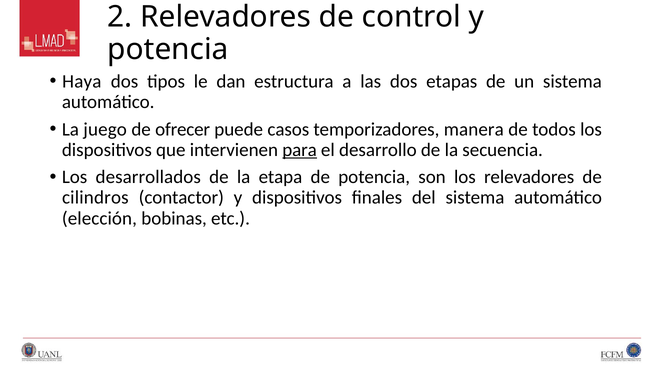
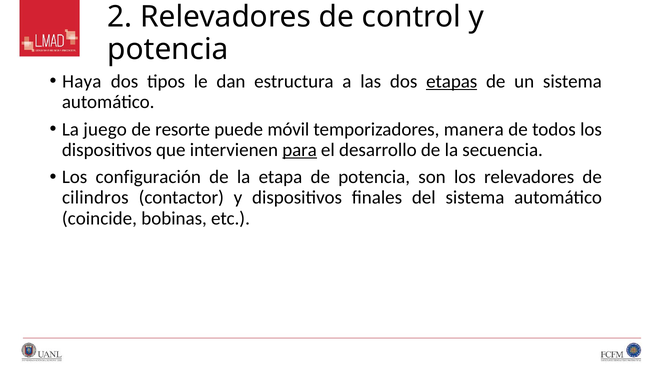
etapas underline: none -> present
ofrecer: ofrecer -> resorte
casos: casos -> móvil
desarrollados: desarrollados -> configuración
elección: elección -> coincide
